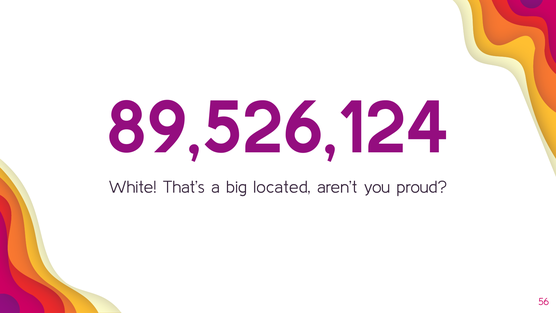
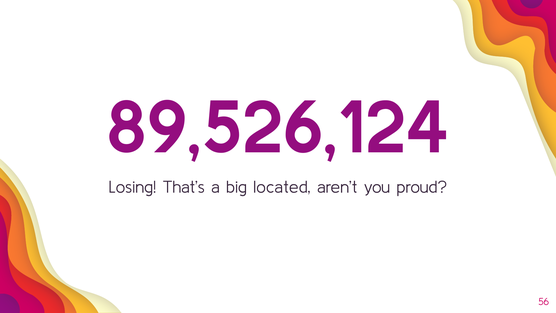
White: White -> Losing
